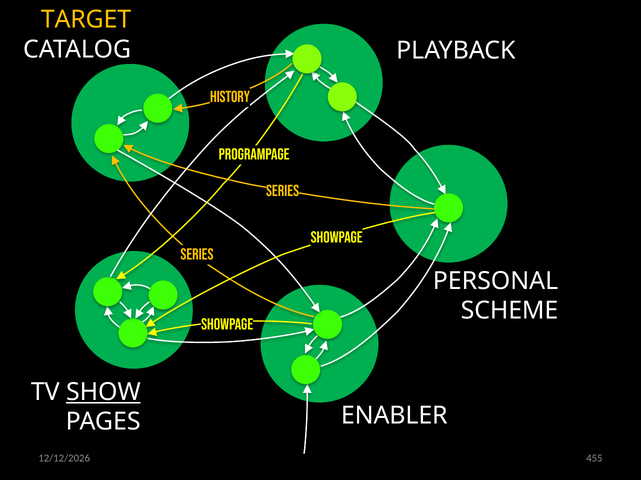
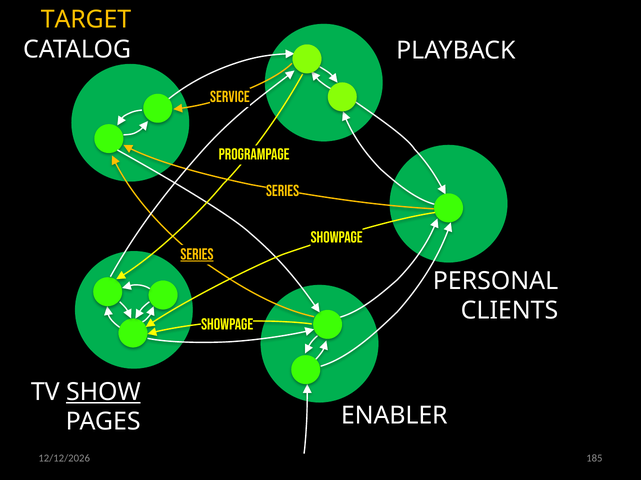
HISTORY: HISTORY -> SERVICE
SERIES at (197, 255) underline: none -> present
SCHEME: SCHEME -> CLIENTS
455: 455 -> 185
